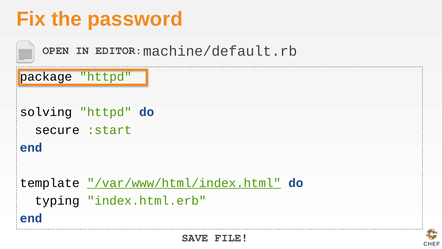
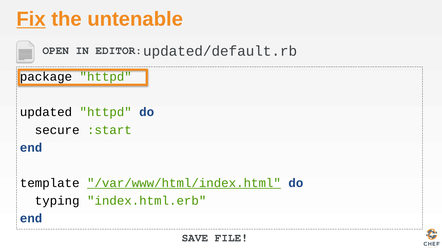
Fix underline: none -> present
password: password -> untenable
machine/default.rb: machine/default.rb -> updated/default.rb
solving: solving -> updated
